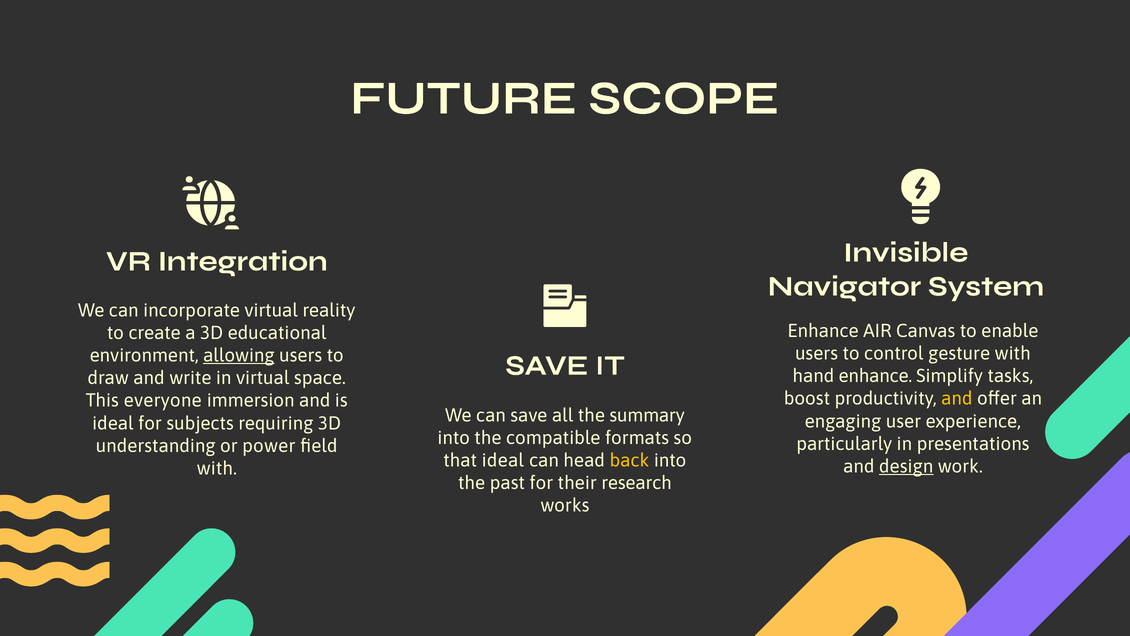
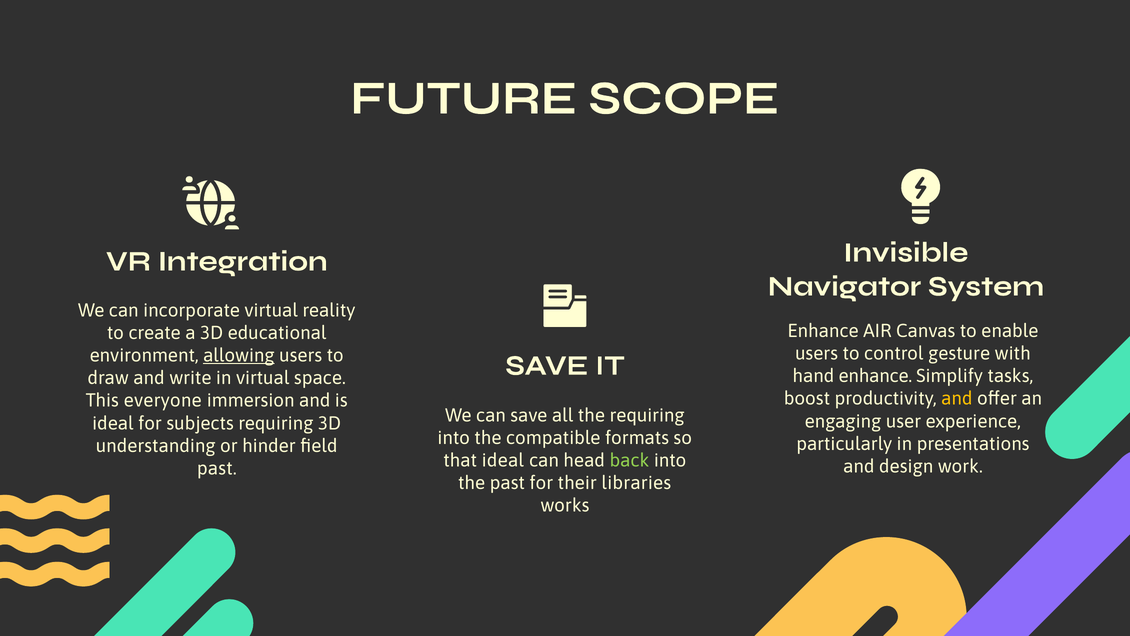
the summary: summary -> requiring
power: power -> hinder
back colour: yellow -> light green
design underline: present -> none
with at (217, 468): with -> past
research: research -> libraries
